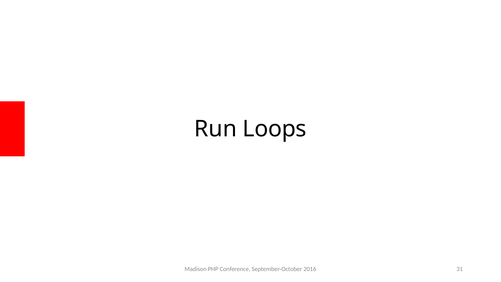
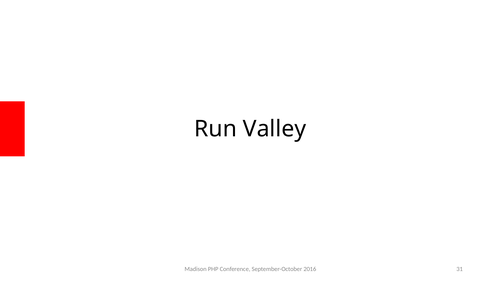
Loops: Loops -> Valley
